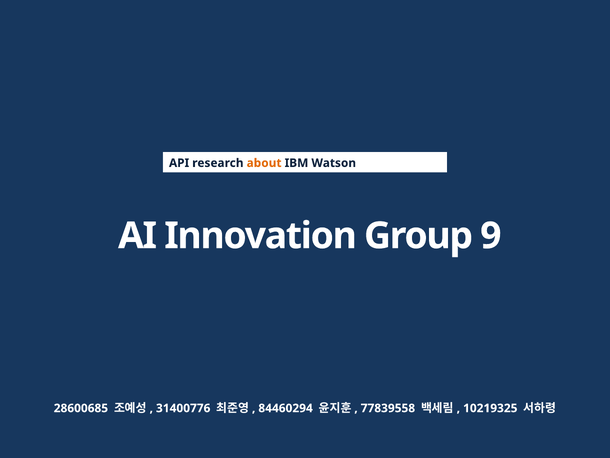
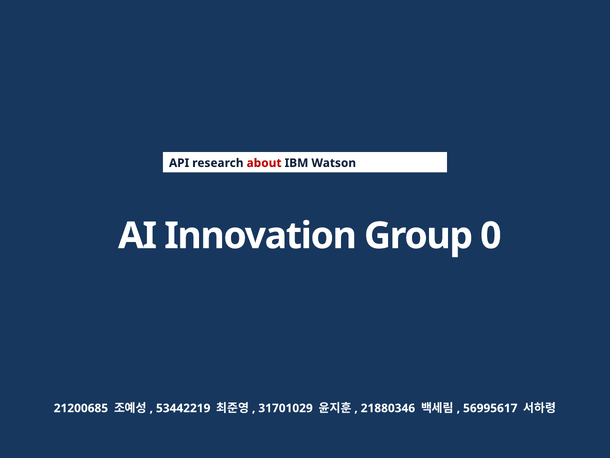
about colour: orange -> red
9: 9 -> 0
28600685: 28600685 -> 21200685
31400776: 31400776 -> 53442219
84460294: 84460294 -> 31701029
77839558: 77839558 -> 21880346
10219325: 10219325 -> 56995617
